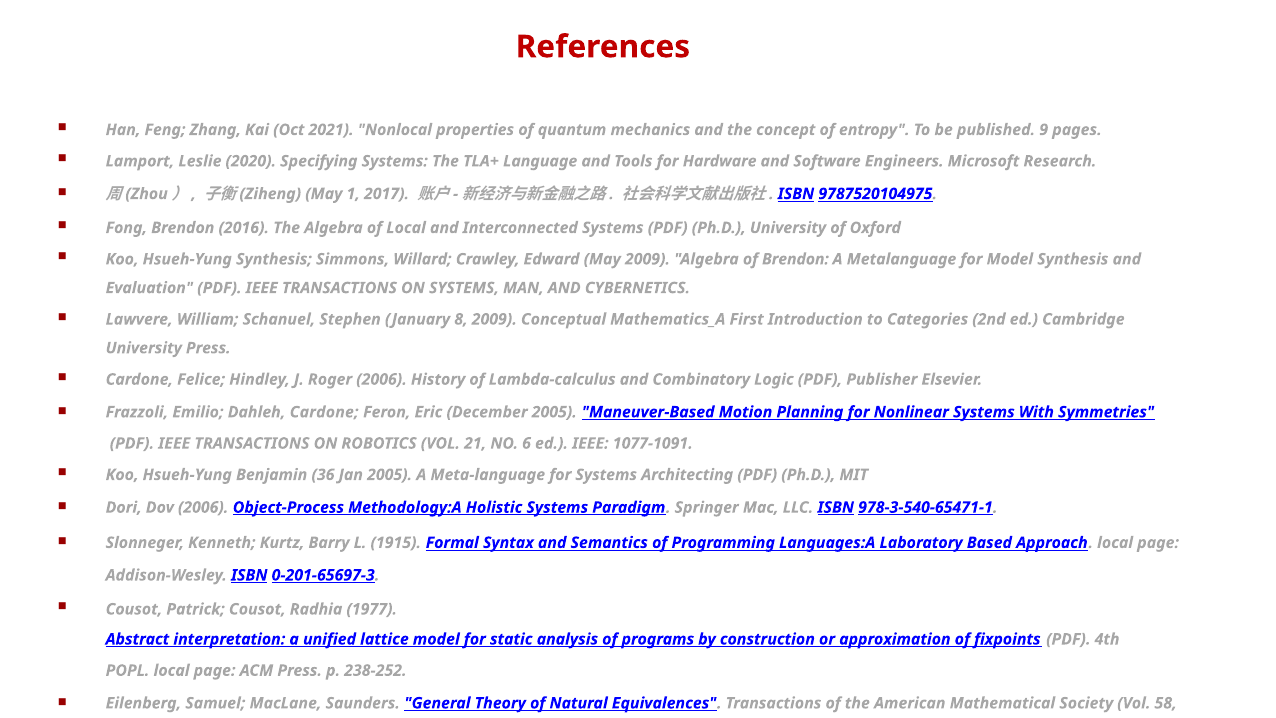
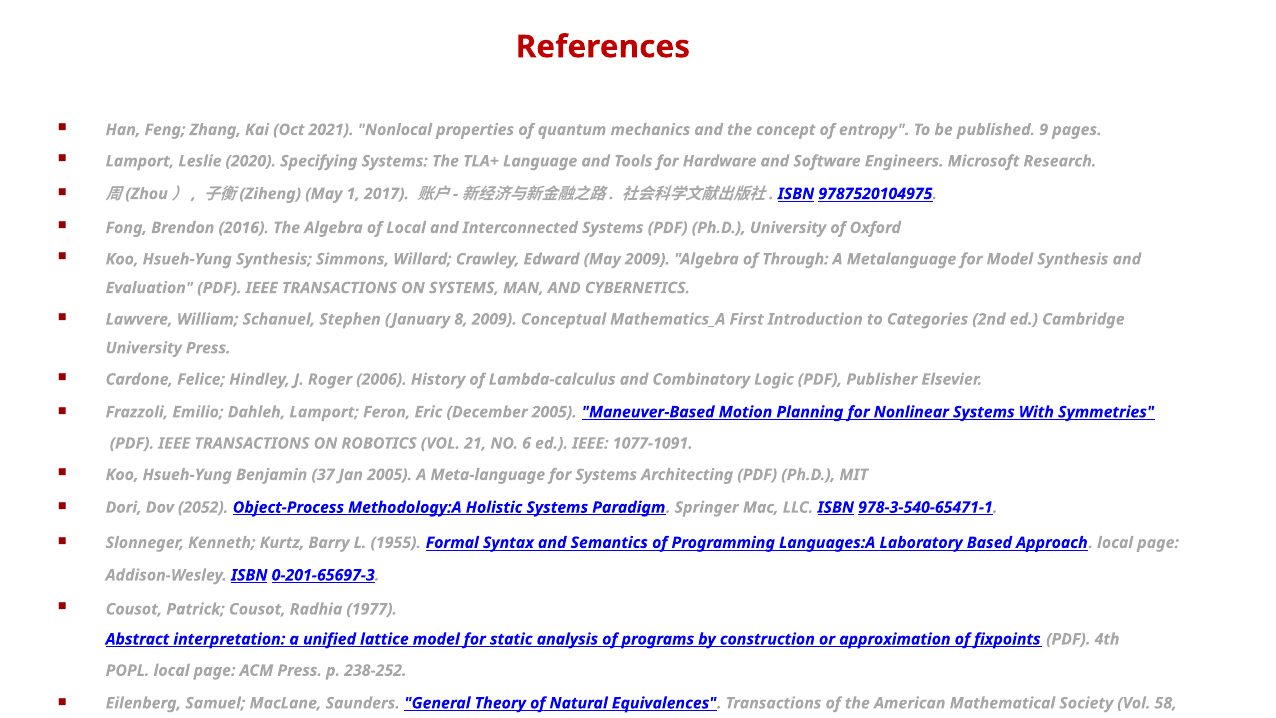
of Brendon: Brendon -> Through
Dahleh Cardone: Cardone -> Lamport
36: 36 -> 37
Dov 2006: 2006 -> 2052
1915: 1915 -> 1955
